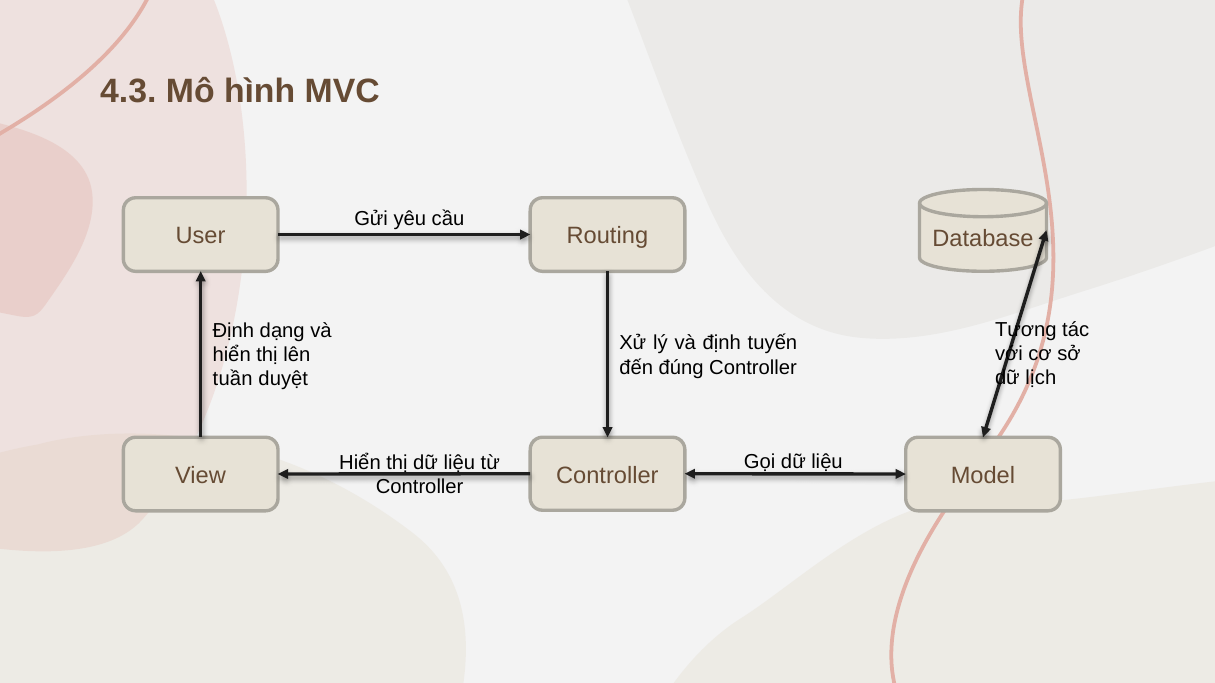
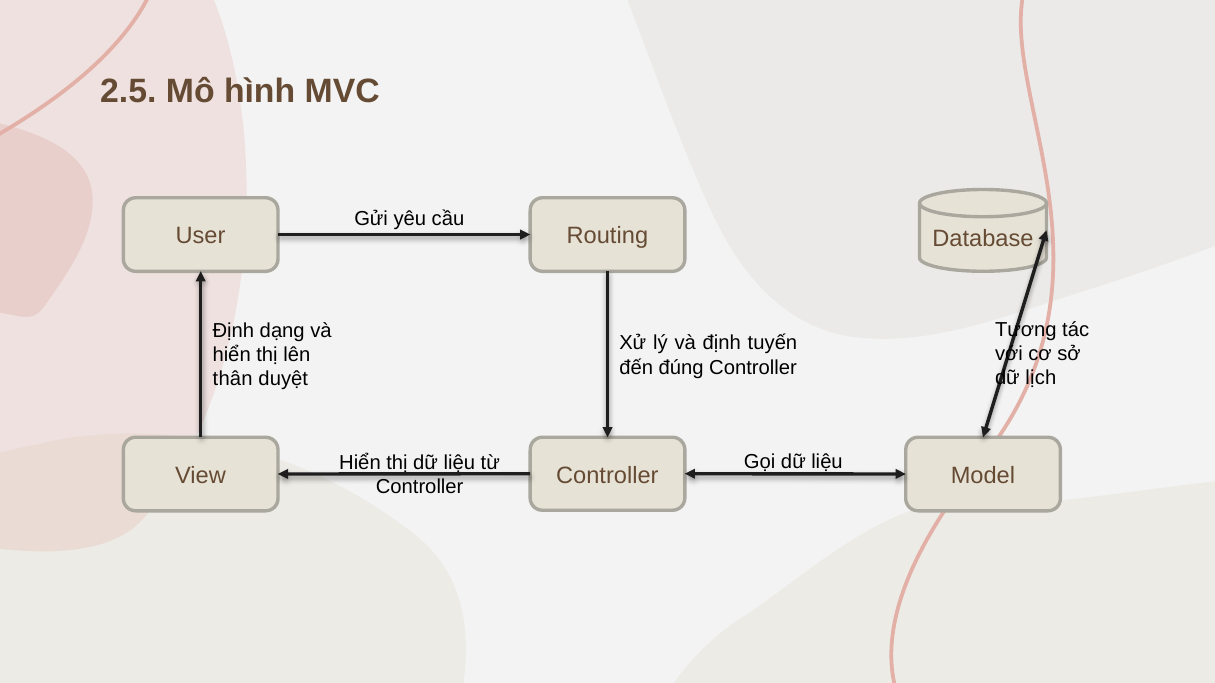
4.3: 4.3 -> 2.5
tuần: tuần -> thân
